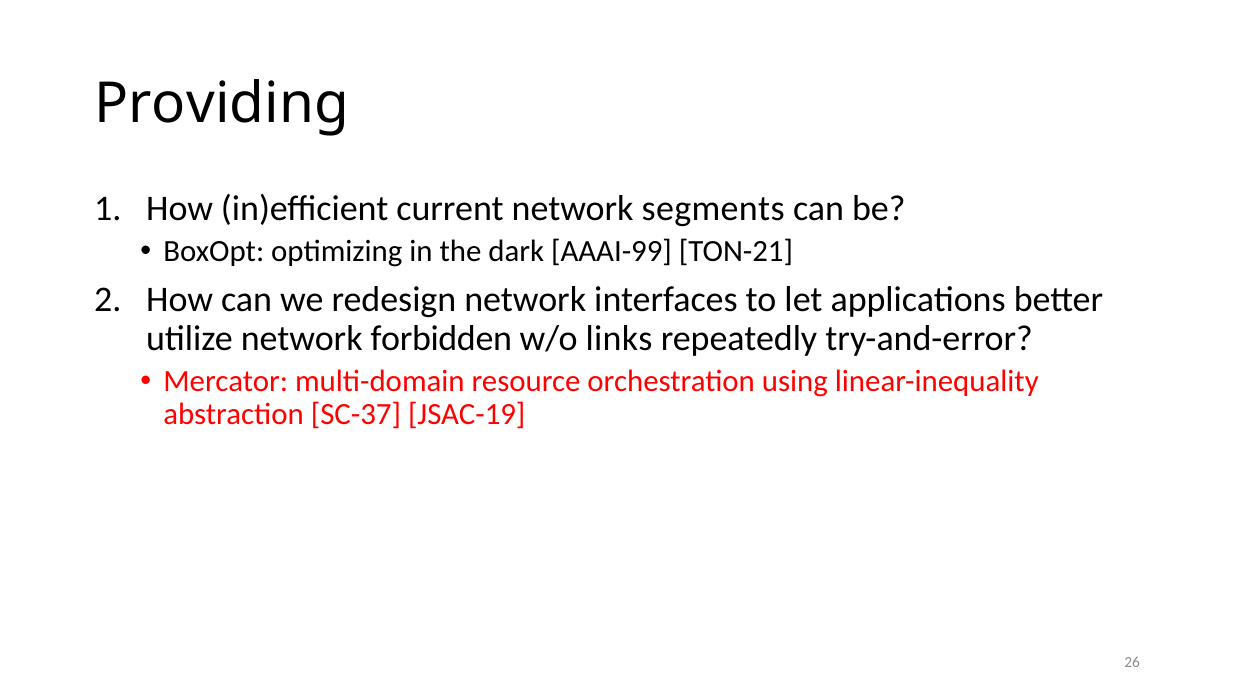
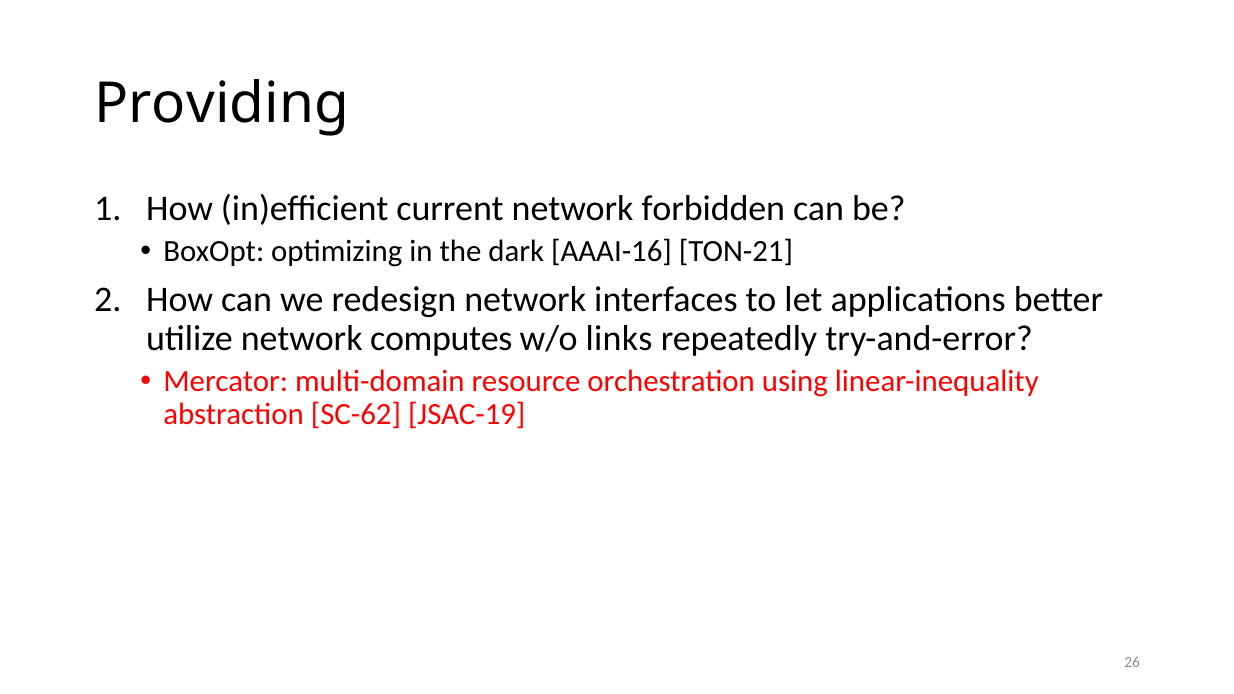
segments: segments -> forbidden
AAAI-99: AAAI-99 -> AAAI-16
forbidden: forbidden -> computes
SC-37: SC-37 -> SC-62
